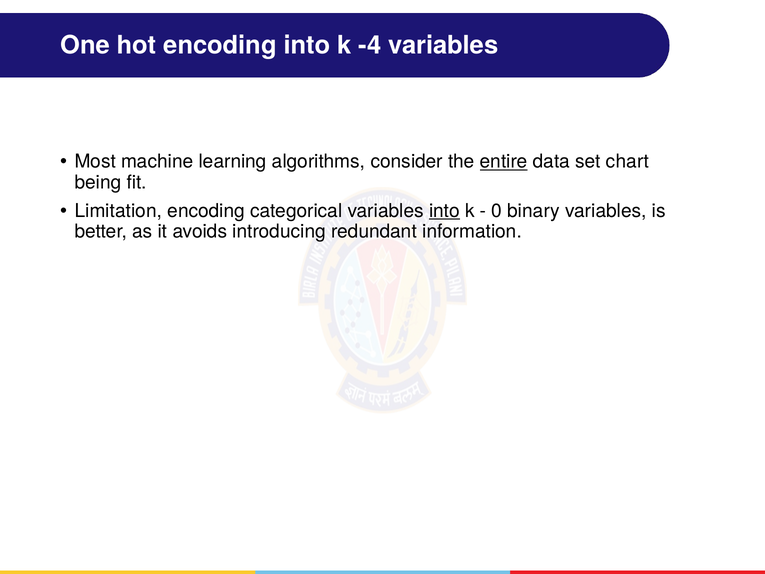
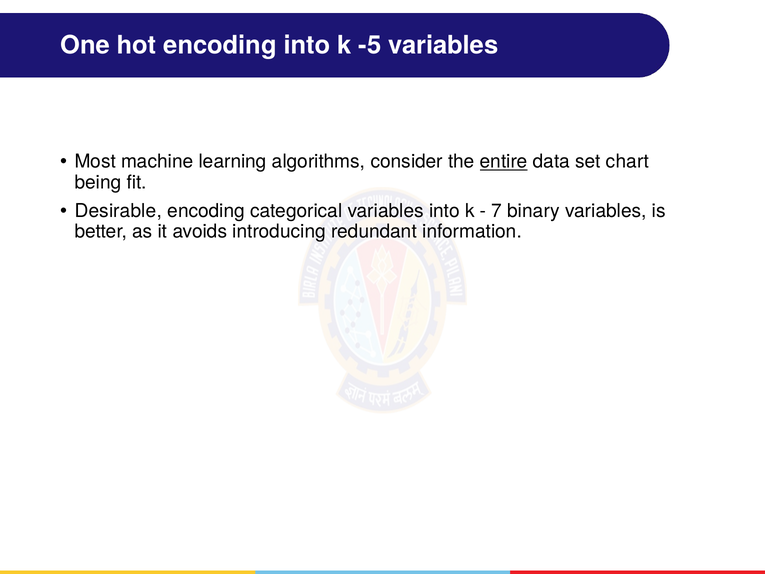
-4: -4 -> -5
Limitation: Limitation -> Desirable
into at (444, 211) underline: present -> none
0: 0 -> 7
